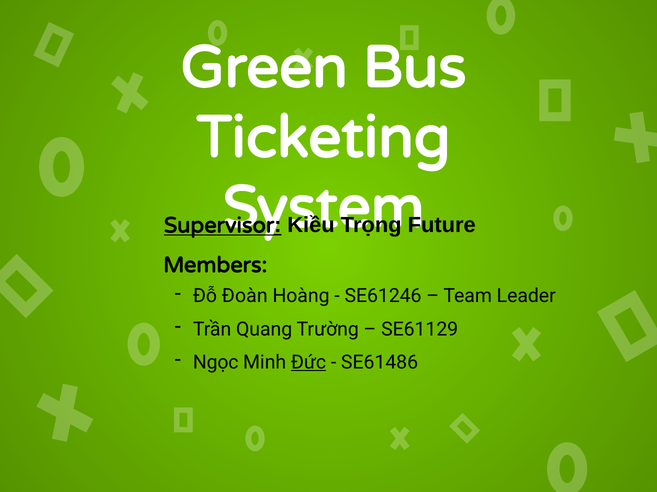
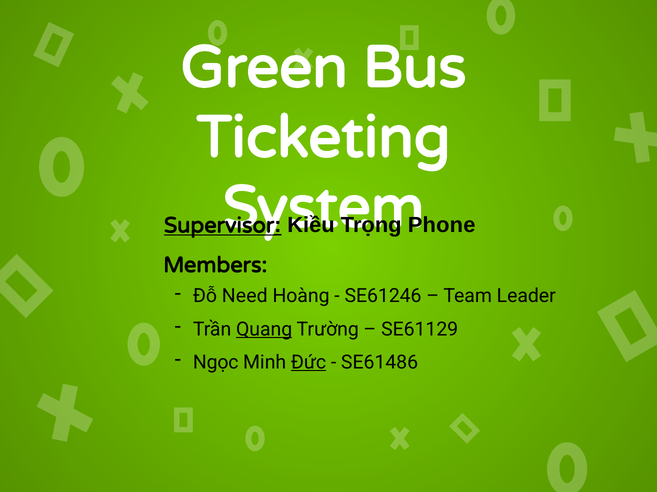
Future: Future -> Phone
Đoàn: Đoàn -> Need
Quang underline: none -> present
